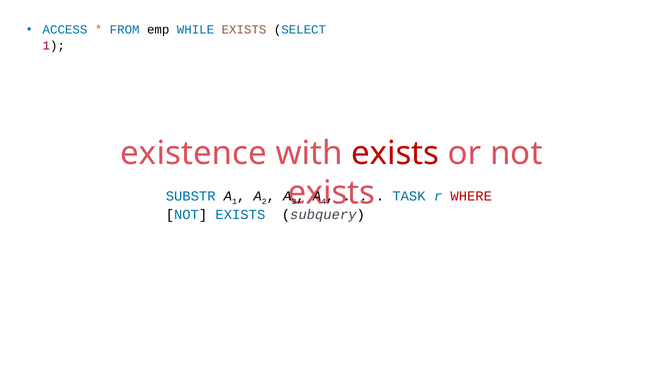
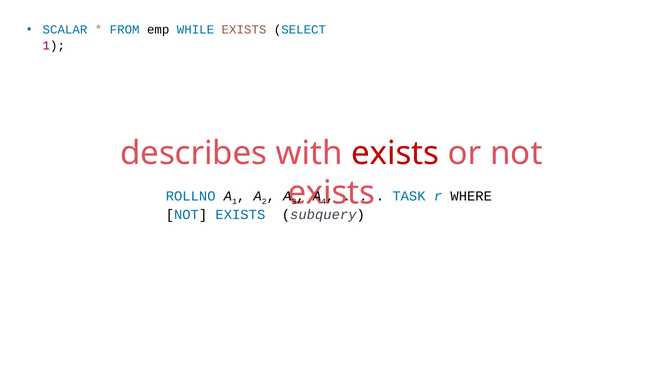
ACCESS: ACCESS -> SCALAR
existence: existence -> describes
SUBSTR: SUBSTR -> ROLLNO
WHERE colour: red -> black
